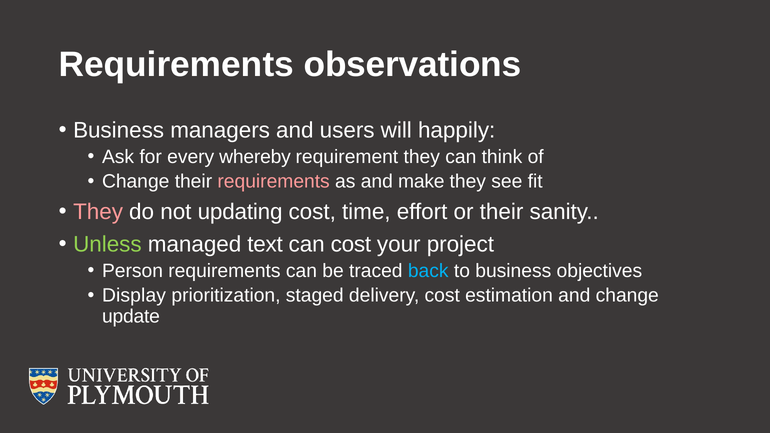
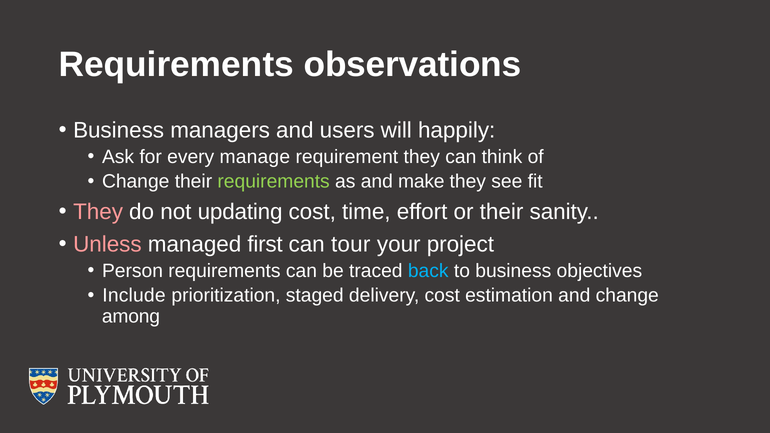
whereby: whereby -> manage
requirements at (274, 182) colour: pink -> light green
Unless colour: light green -> pink
text: text -> first
can cost: cost -> tour
Display: Display -> Include
update: update -> among
